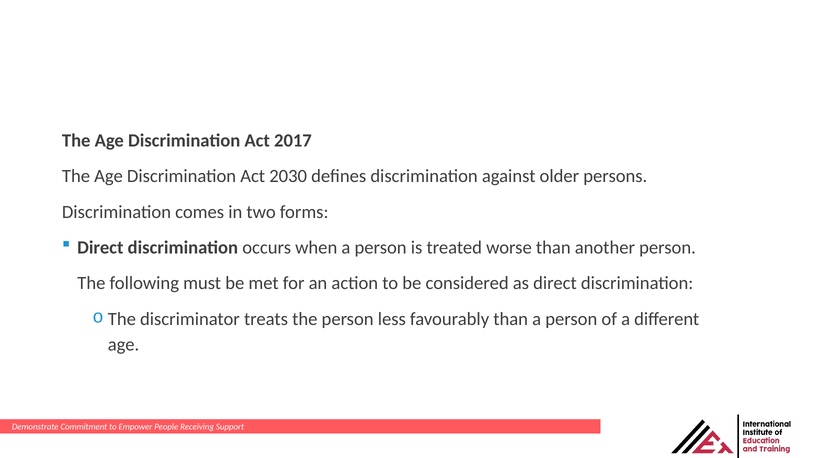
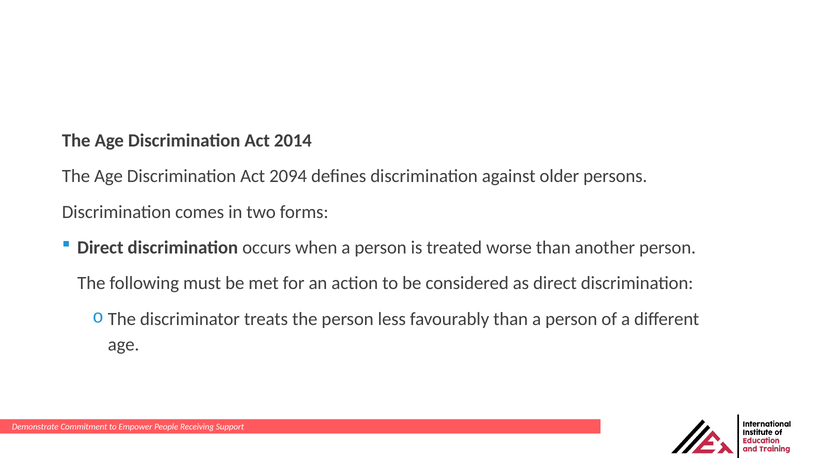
2017: 2017 -> 2014
2030: 2030 -> 2094
